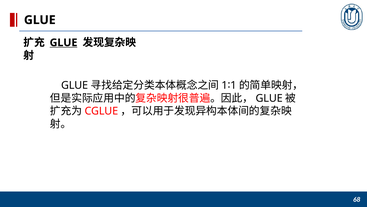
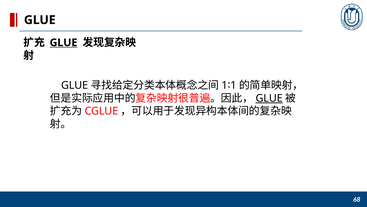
GLUE at (269, 98) underline: none -> present
